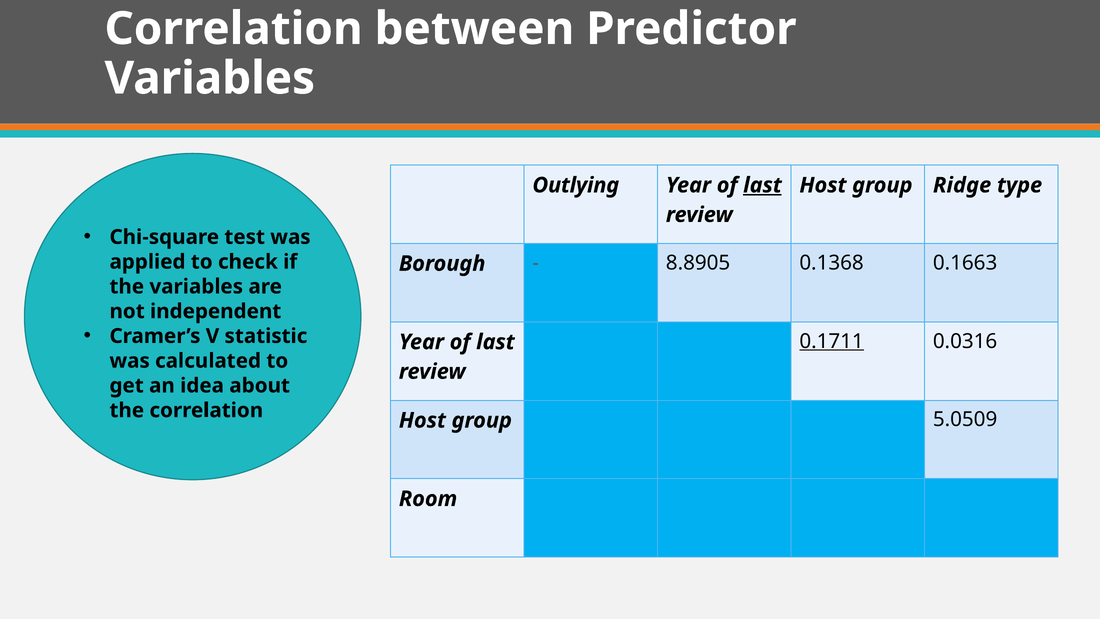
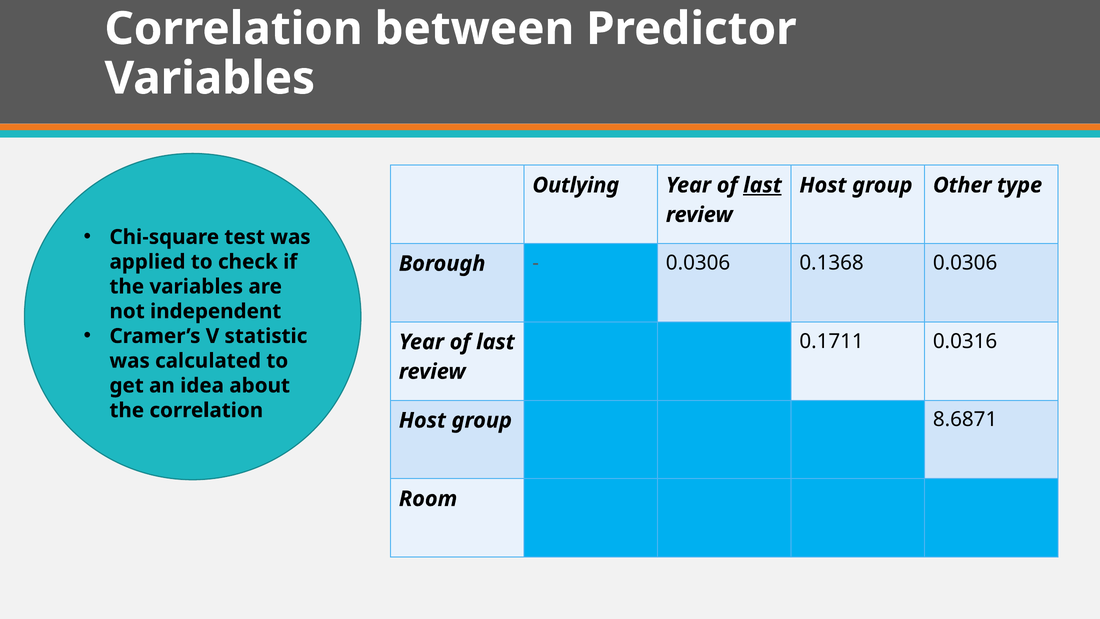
Ridge: Ridge -> Other
8.8905 at (698, 263): 8.8905 -> 0.0306
0.1368 0.1663: 0.1663 -> 0.0306
0.1711 underline: present -> none
5.0509: 5.0509 -> 8.6871
